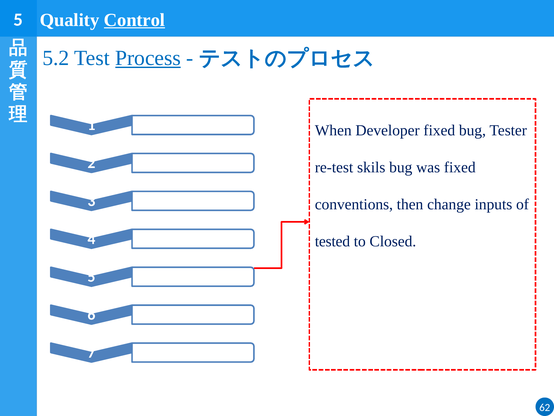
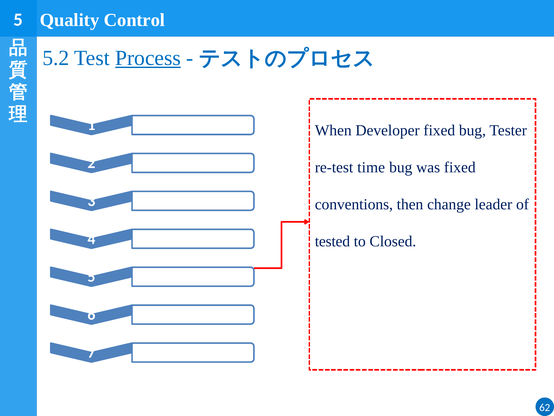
Control underline: present -> none
skils: skils -> time
inputs: inputs -> leader
